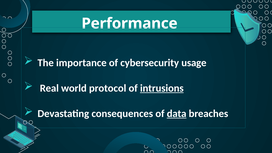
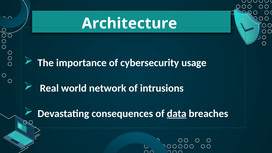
Performance: Performance -> Architecture
protocol: protocol -> network
intrusions underline: present -> none
